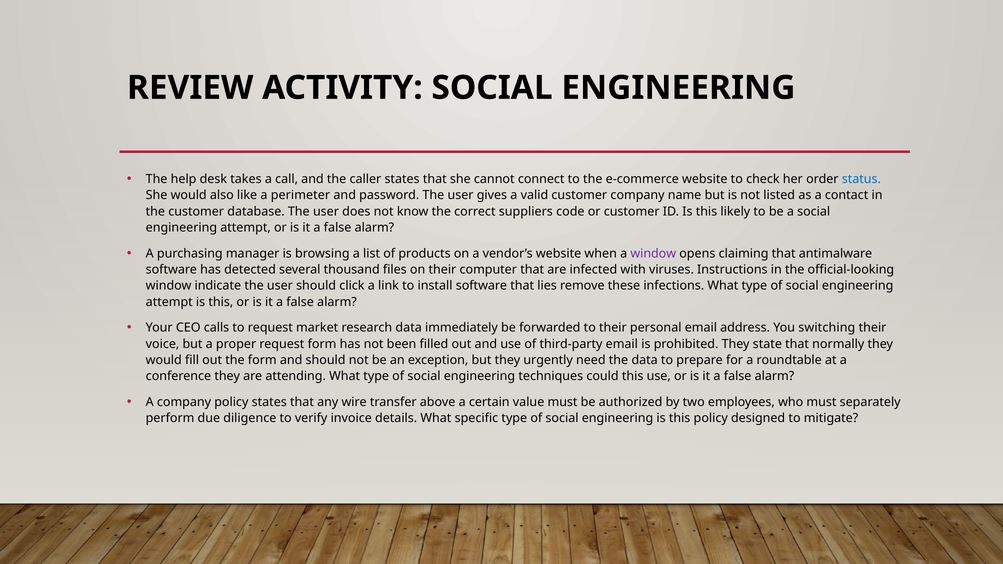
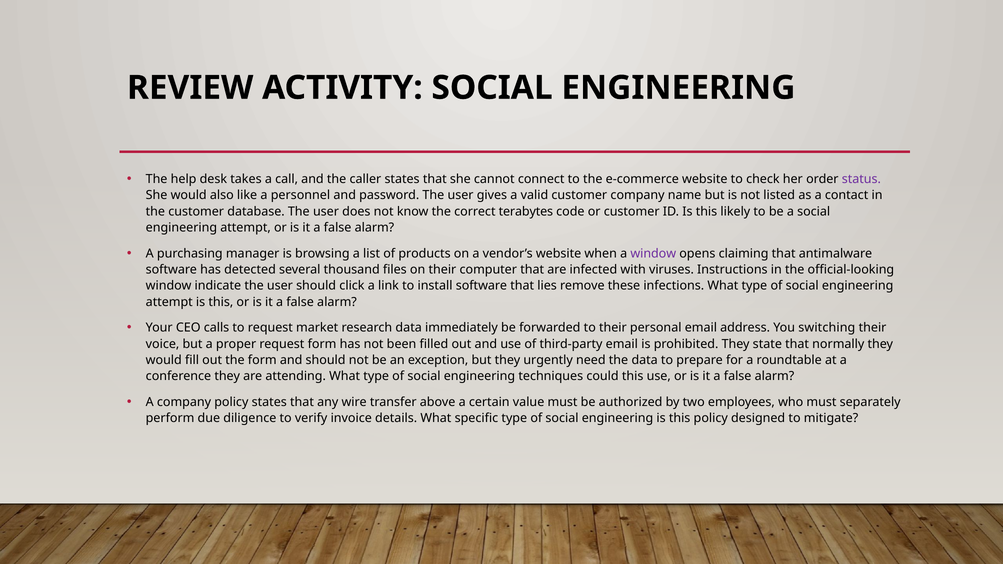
status colour: blue -> purple
perimeter: perimeter -> personnel
suppliers: suppliers -> terabytes
